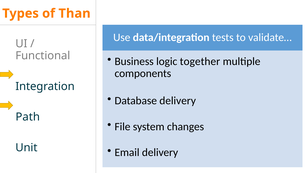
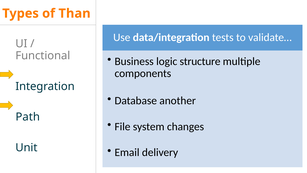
together: together -> structure
Database delivery: delivery -> another
